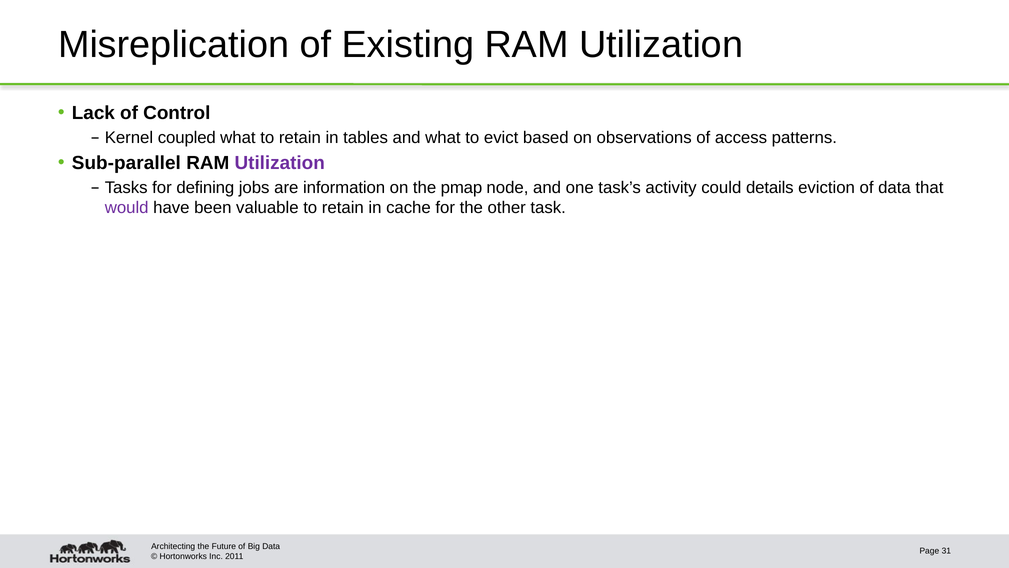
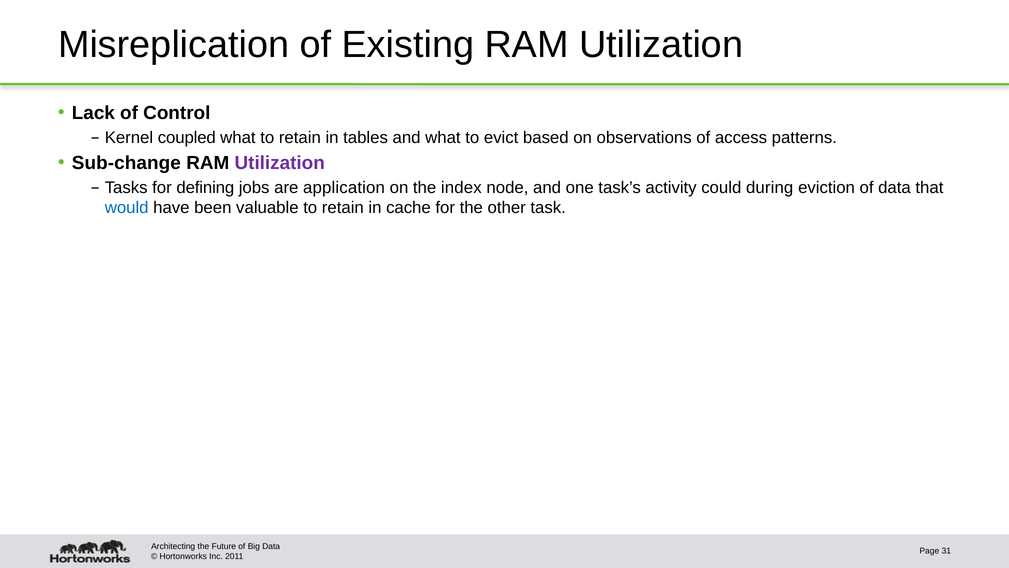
Sub-parallel: Sub-parallel -> Sub-change
information: information -> application
pmap: pmap -> index
details: details -> during
would colour: purple -> blue
